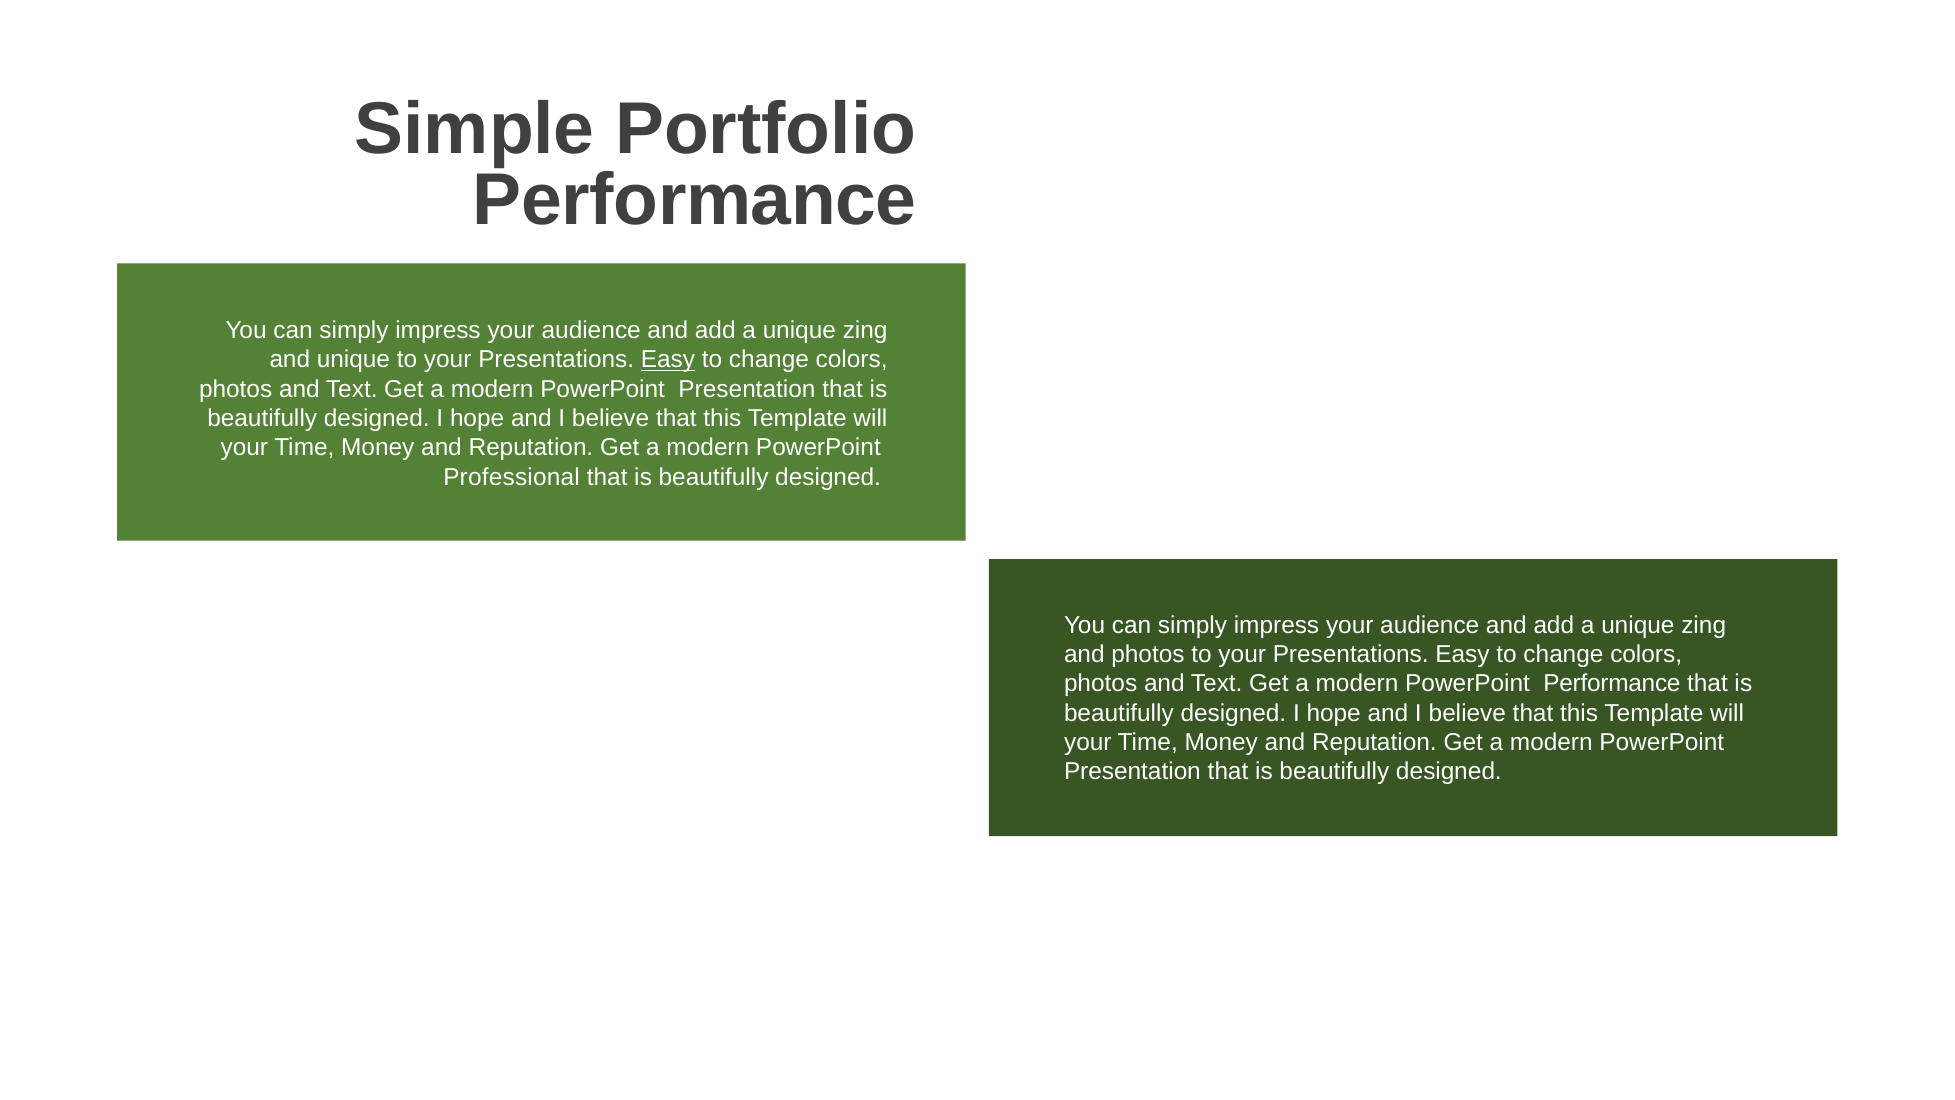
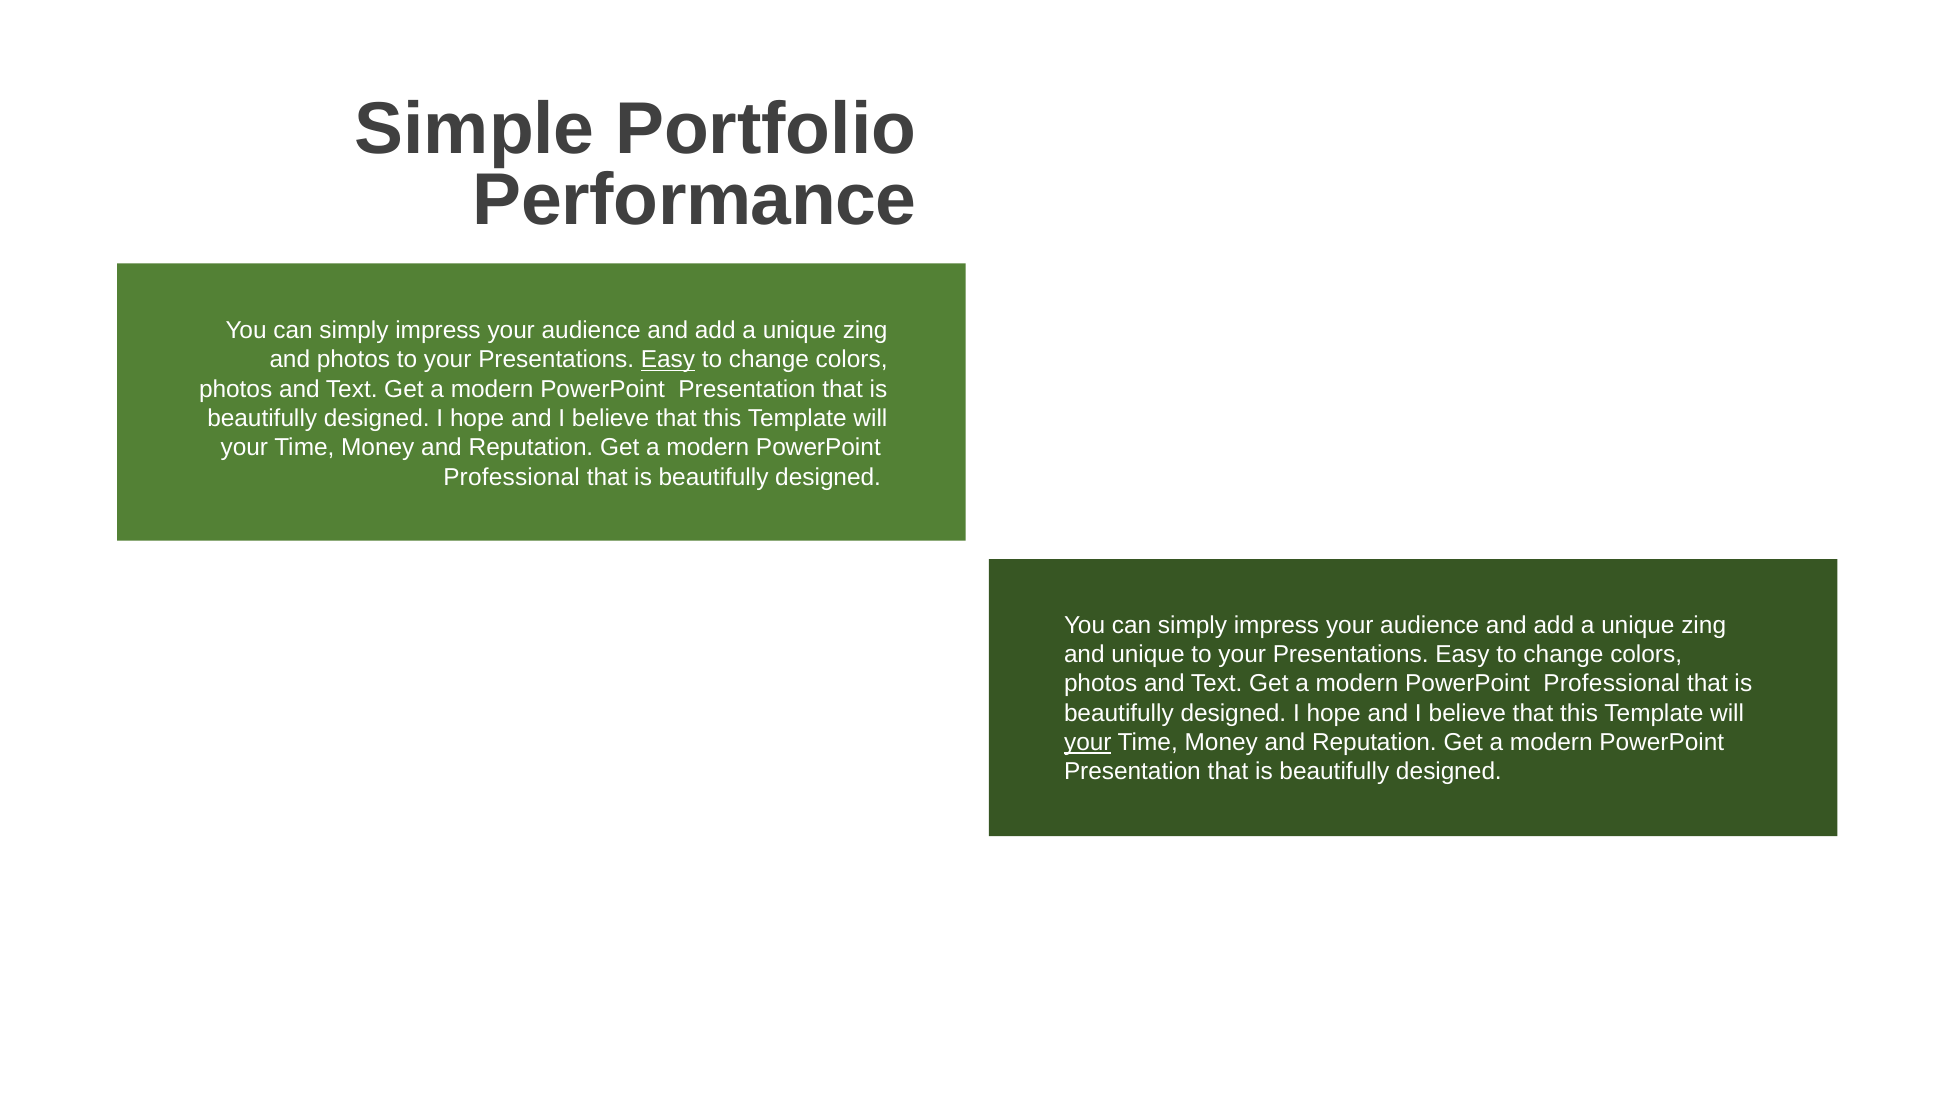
and unique: unique -> photos
and photos: photos -> unique
Performance at (1612, 684): Performance -> Professional
your at (1088, 742) underline: none -> present
